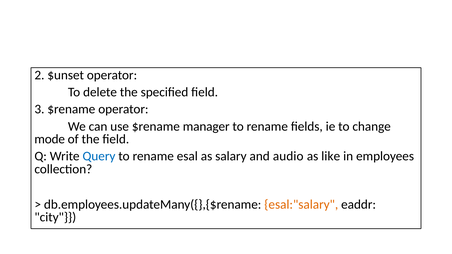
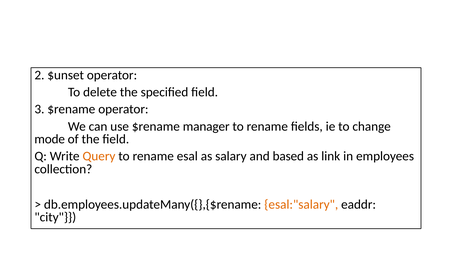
Query colour: blue -> orange
audio: audio -> based
like: like -> link
